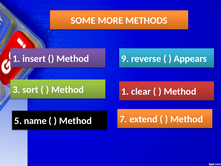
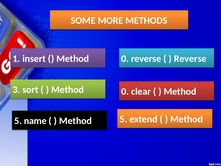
9 at (125, 59): 9 -> 0
Appears at (190, 59): Appears -> Reverse
1 at (125, 91): 1 -> 0
7 at (123, 119): 7 -> 5
